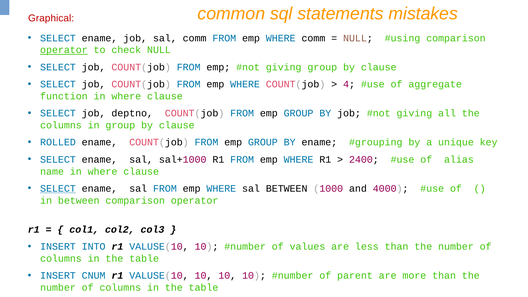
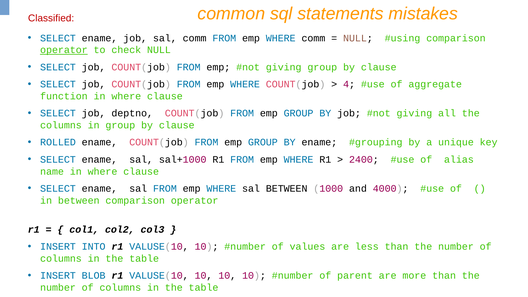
Graphical: Graphical -> Classified
SELECT at (58, 189) underline: present -> none
CNUM: CNUM -> BLOB
